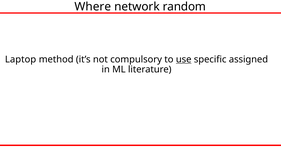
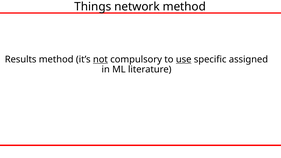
Where: Where -> Things
network random: random -> method
Laptop: Laptop -> Results
not underline: none -> present
